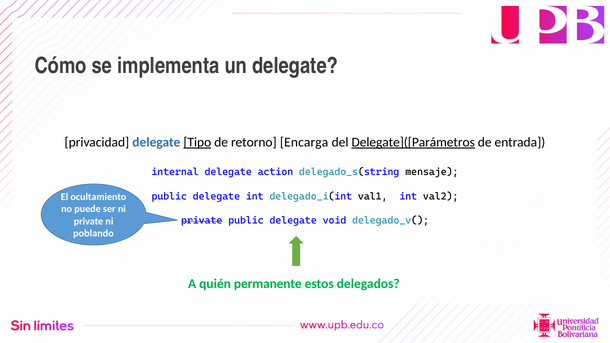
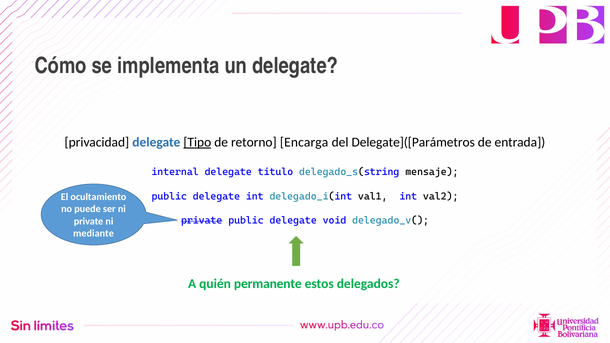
Delegate]([Parámetros underline: present -> none
action: action -> titulo
poblando: poblando -> mediante
